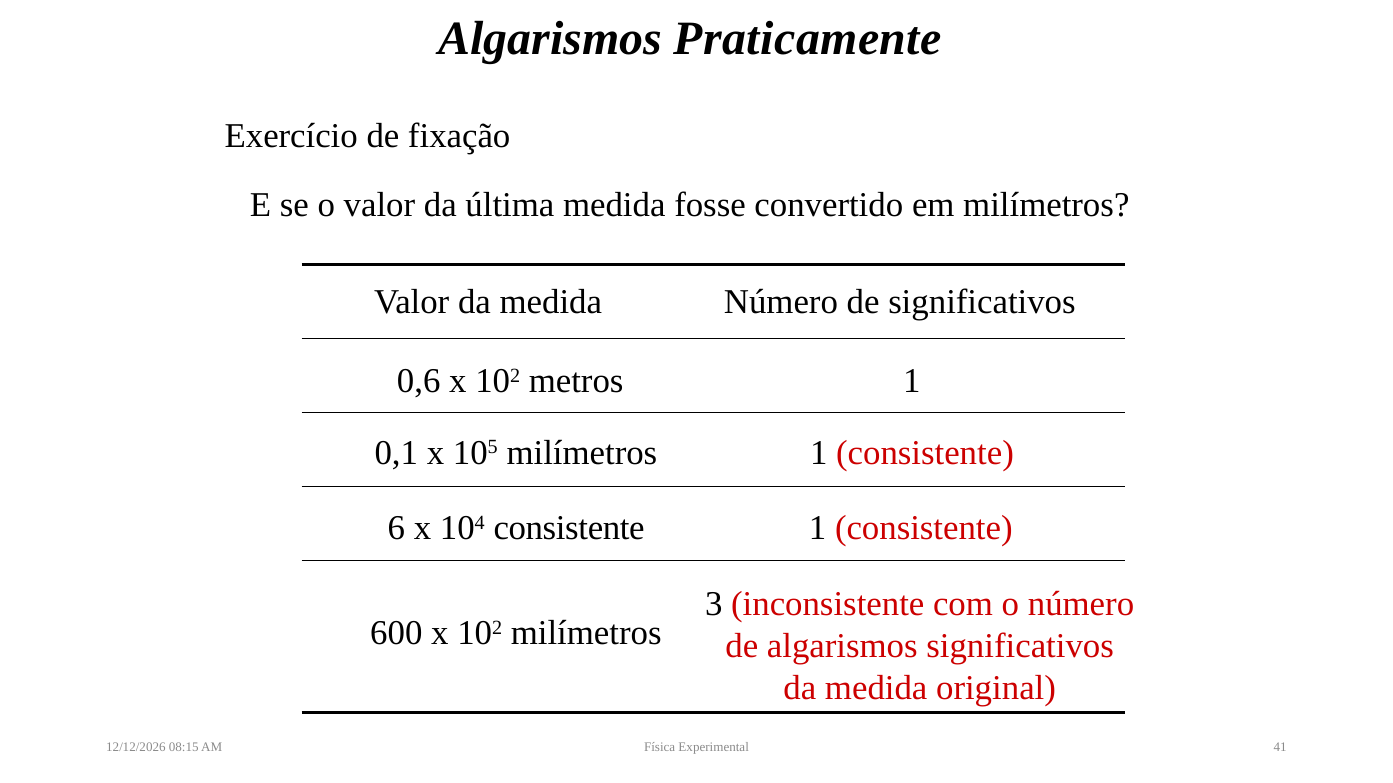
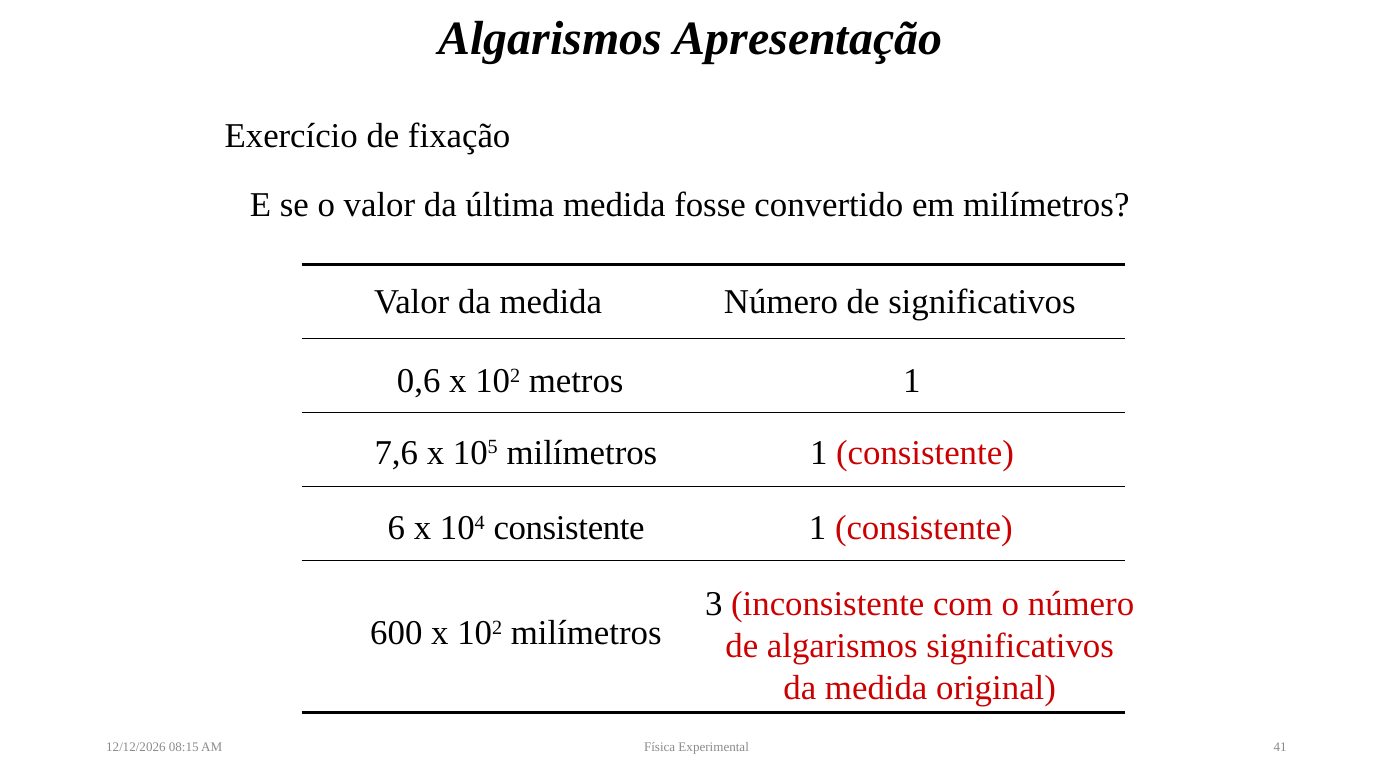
Praticamente: Praticamente -> Apresentação
0,1: 0,1 -> 7,6
